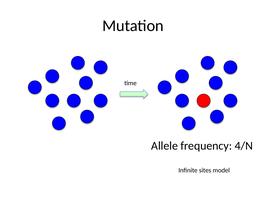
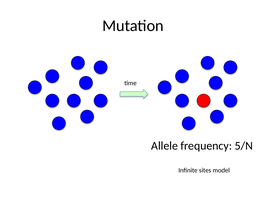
4/N: 4/N -> 5/N
